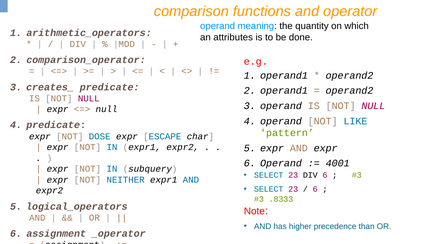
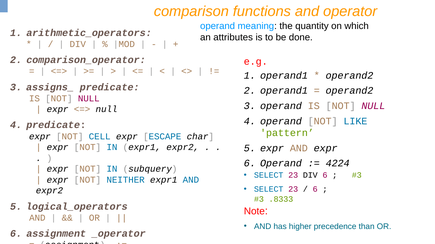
creates_: creates_ -> assigns_
DOSE: DOSE -> CELL
4001: 4001 -> 4224
